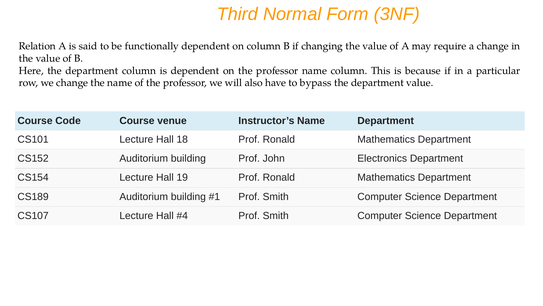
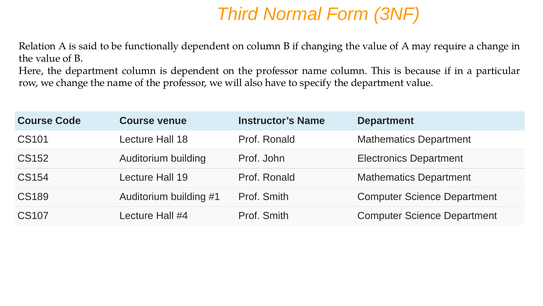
bypass: bypass -> specify
